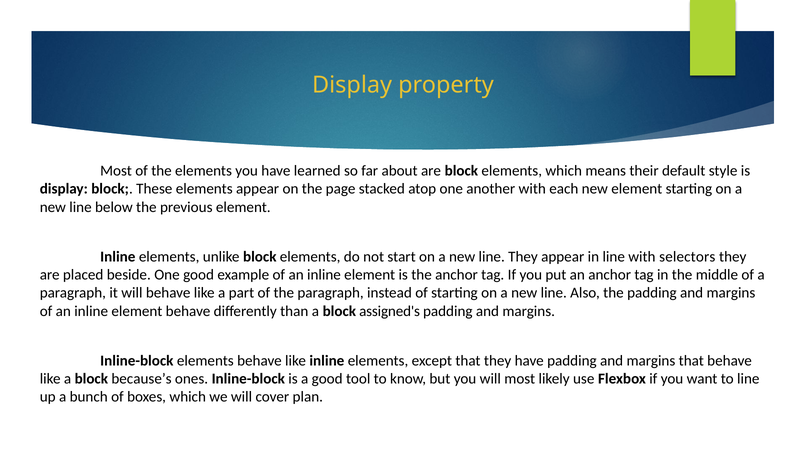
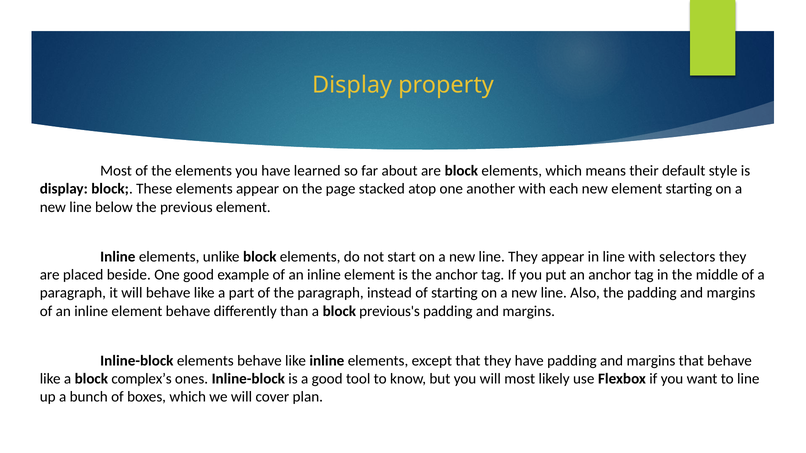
assigned's: assigned's -> previous's
because’s: because’s -> complex’s
